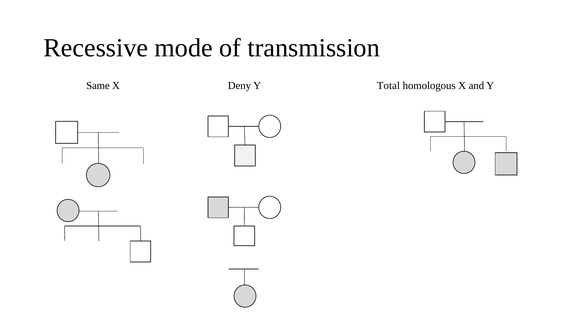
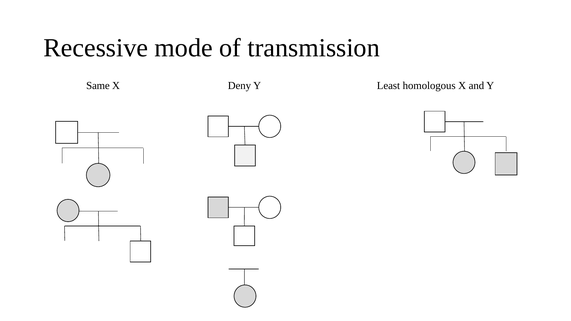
Total: Total -> Least
